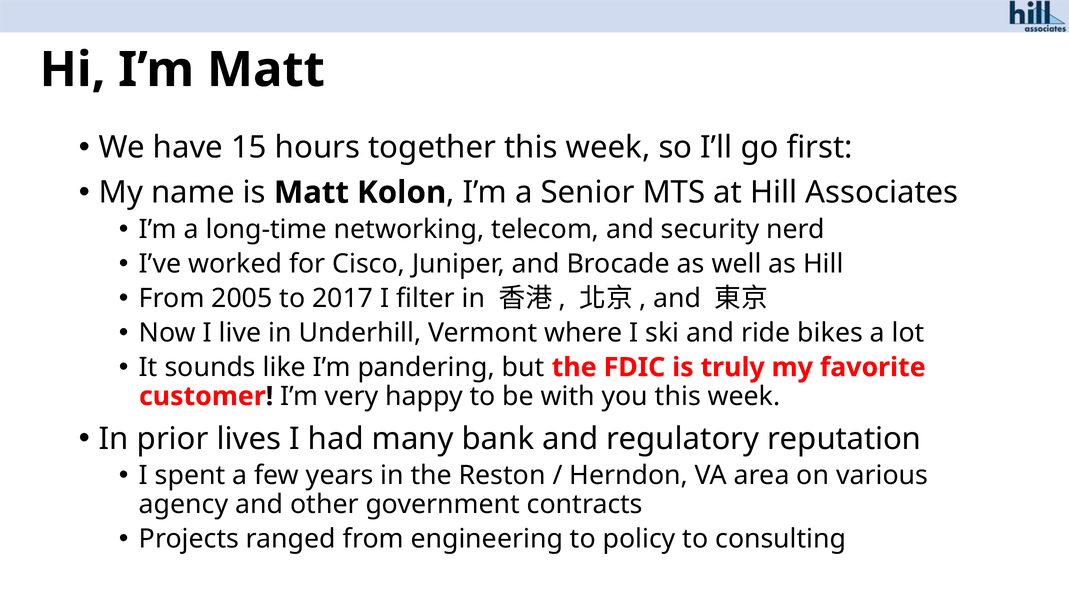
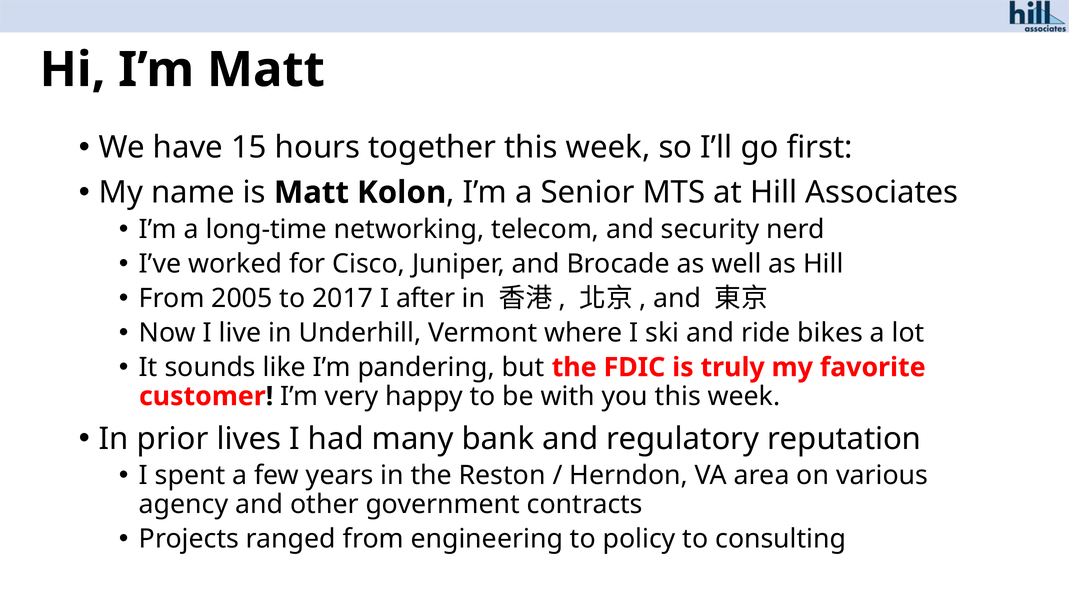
filter: filter -> after
